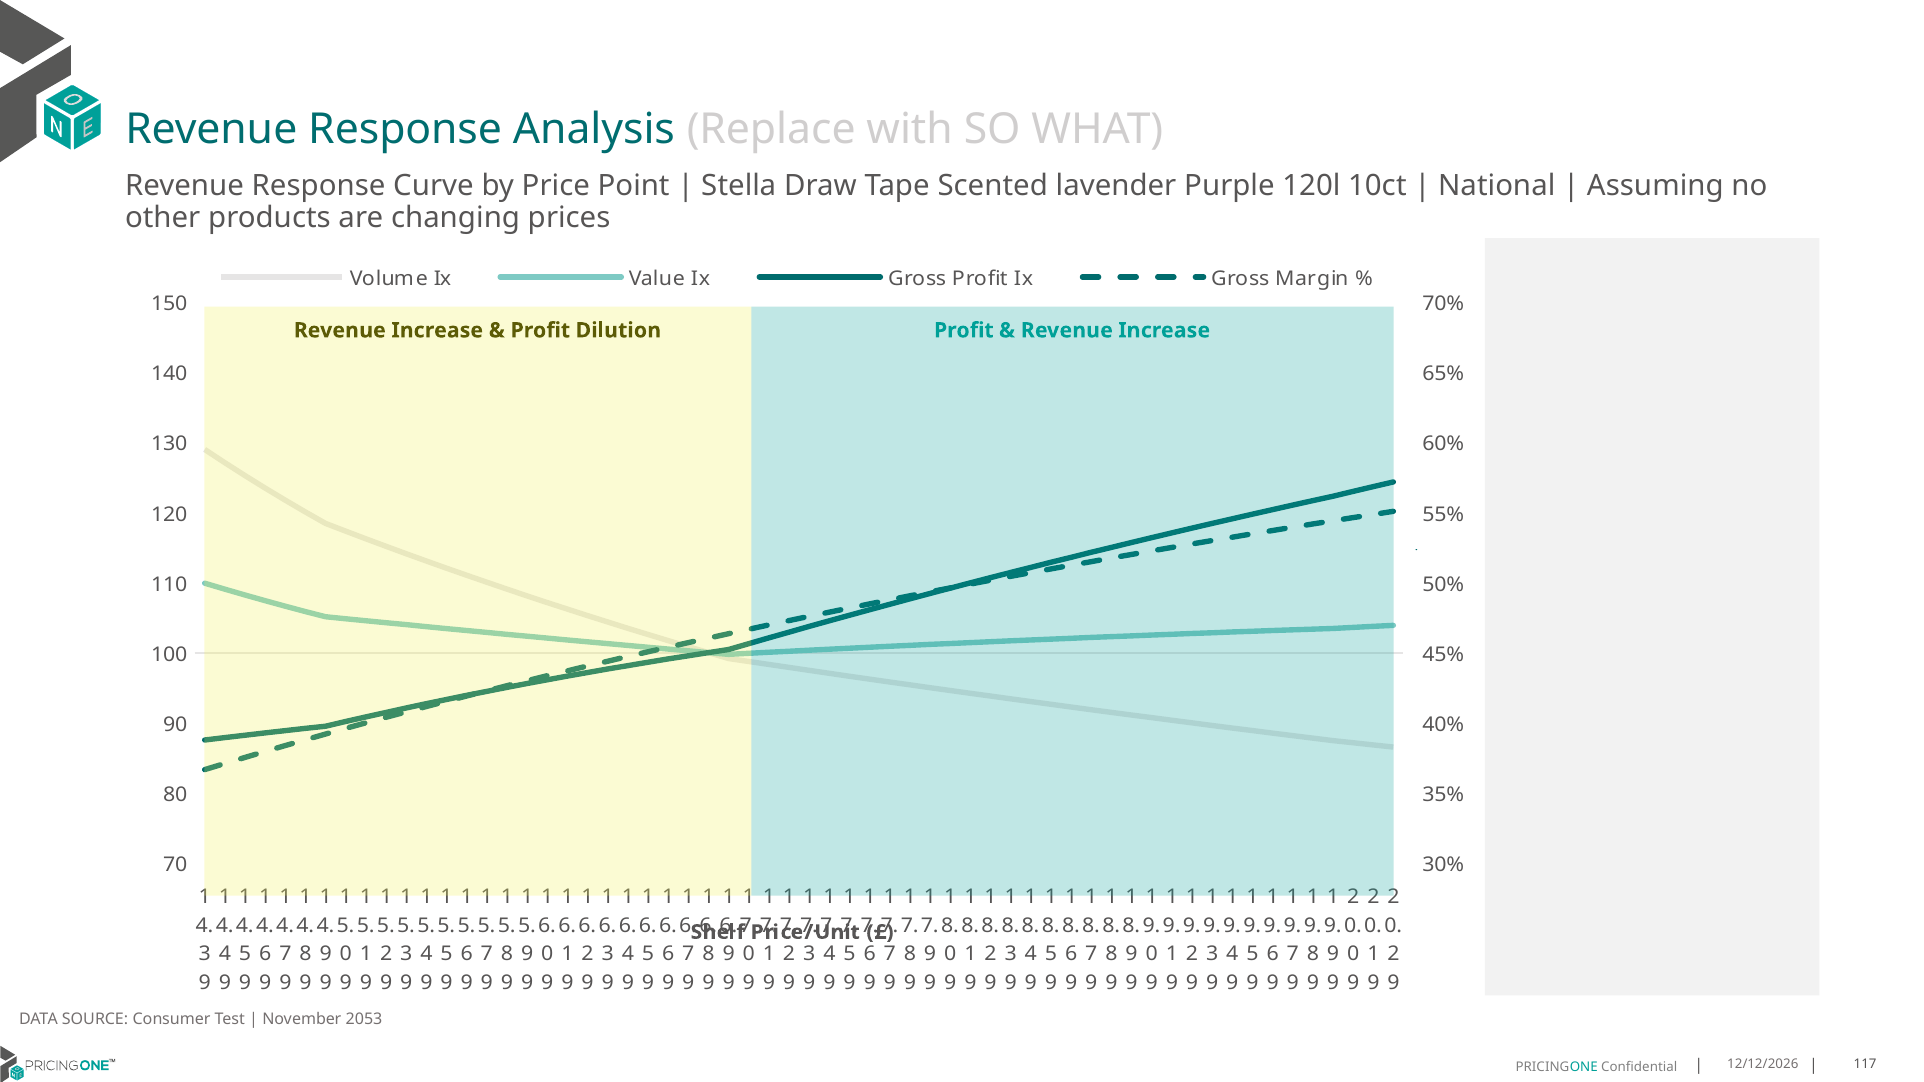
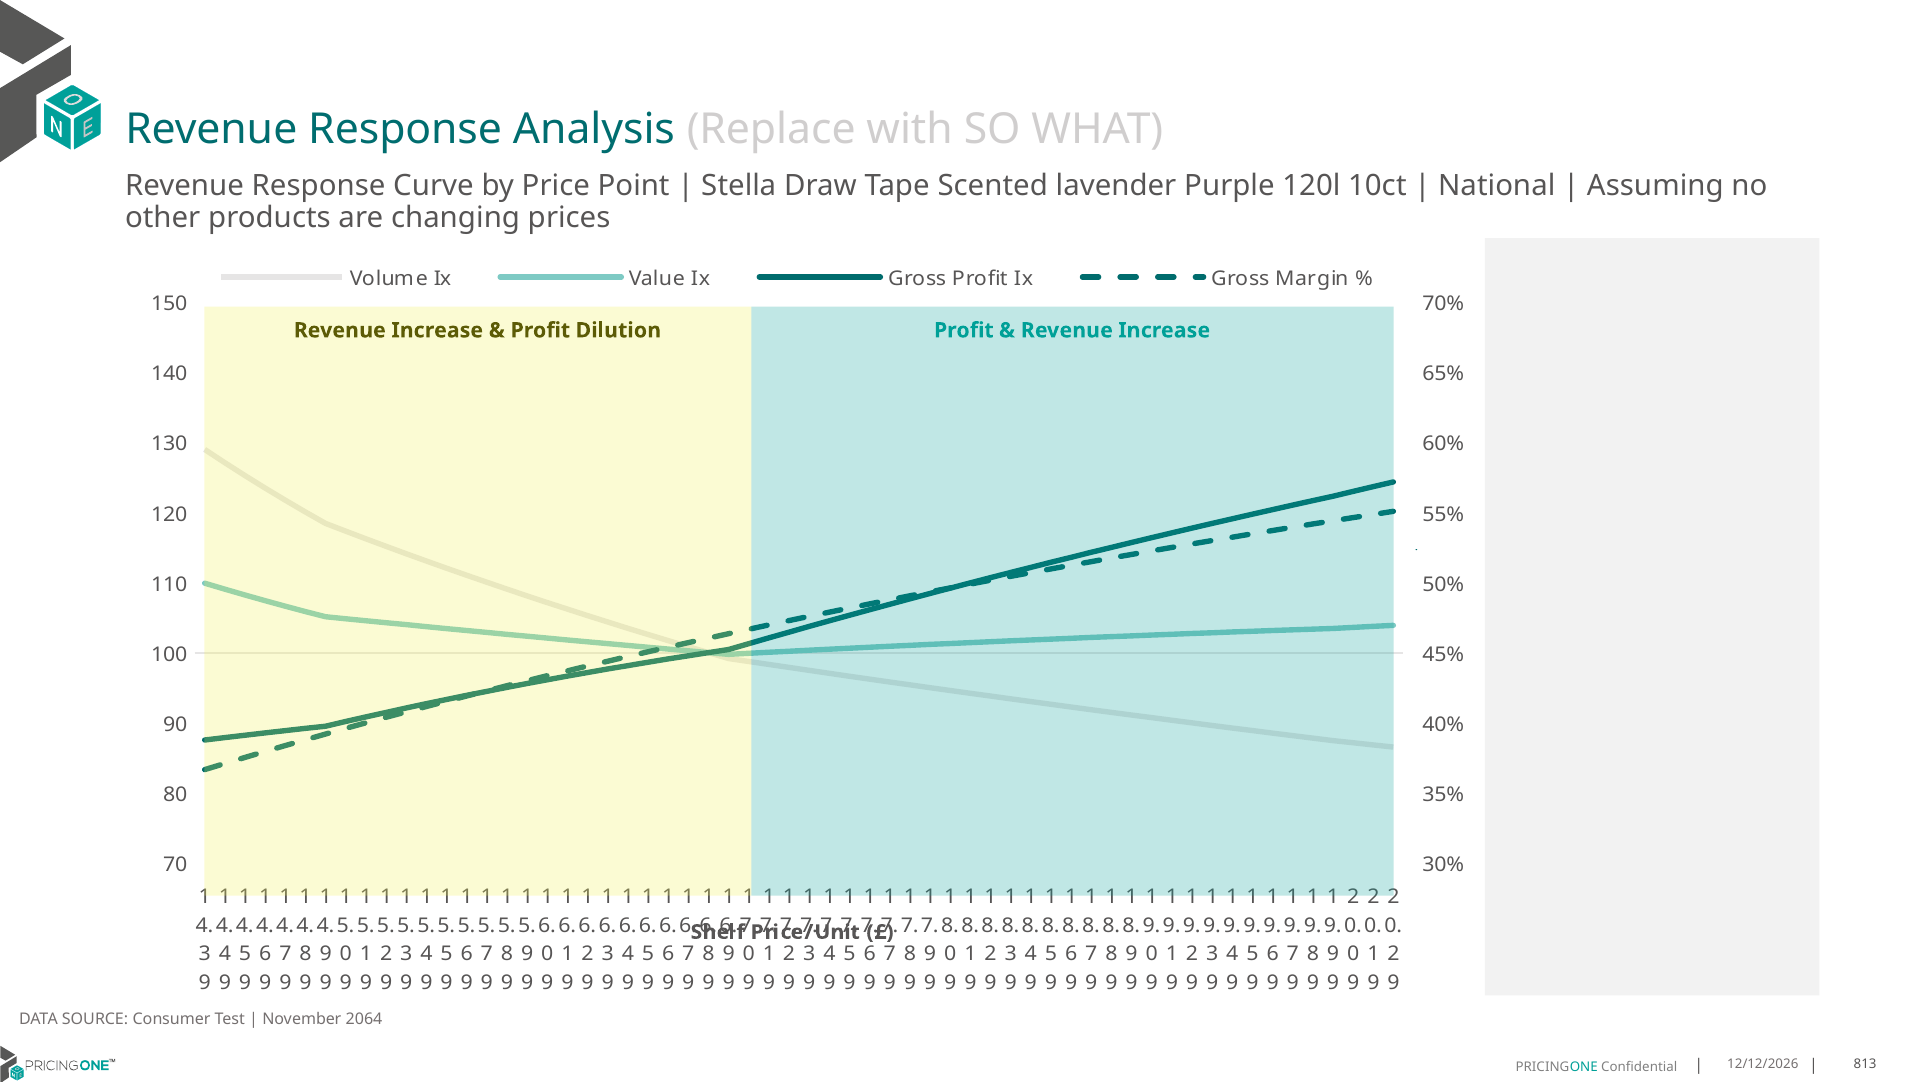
2053: 2053 -> 2064
117: 117 -> 813
